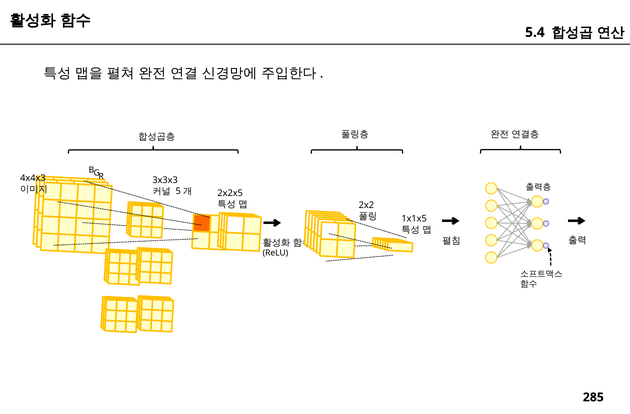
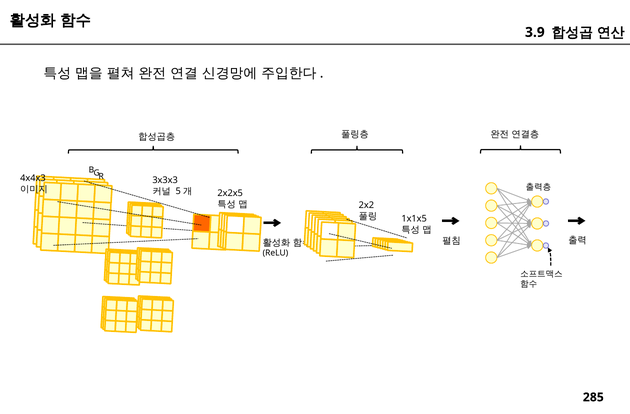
5.4: 5.4 -> 3.9
